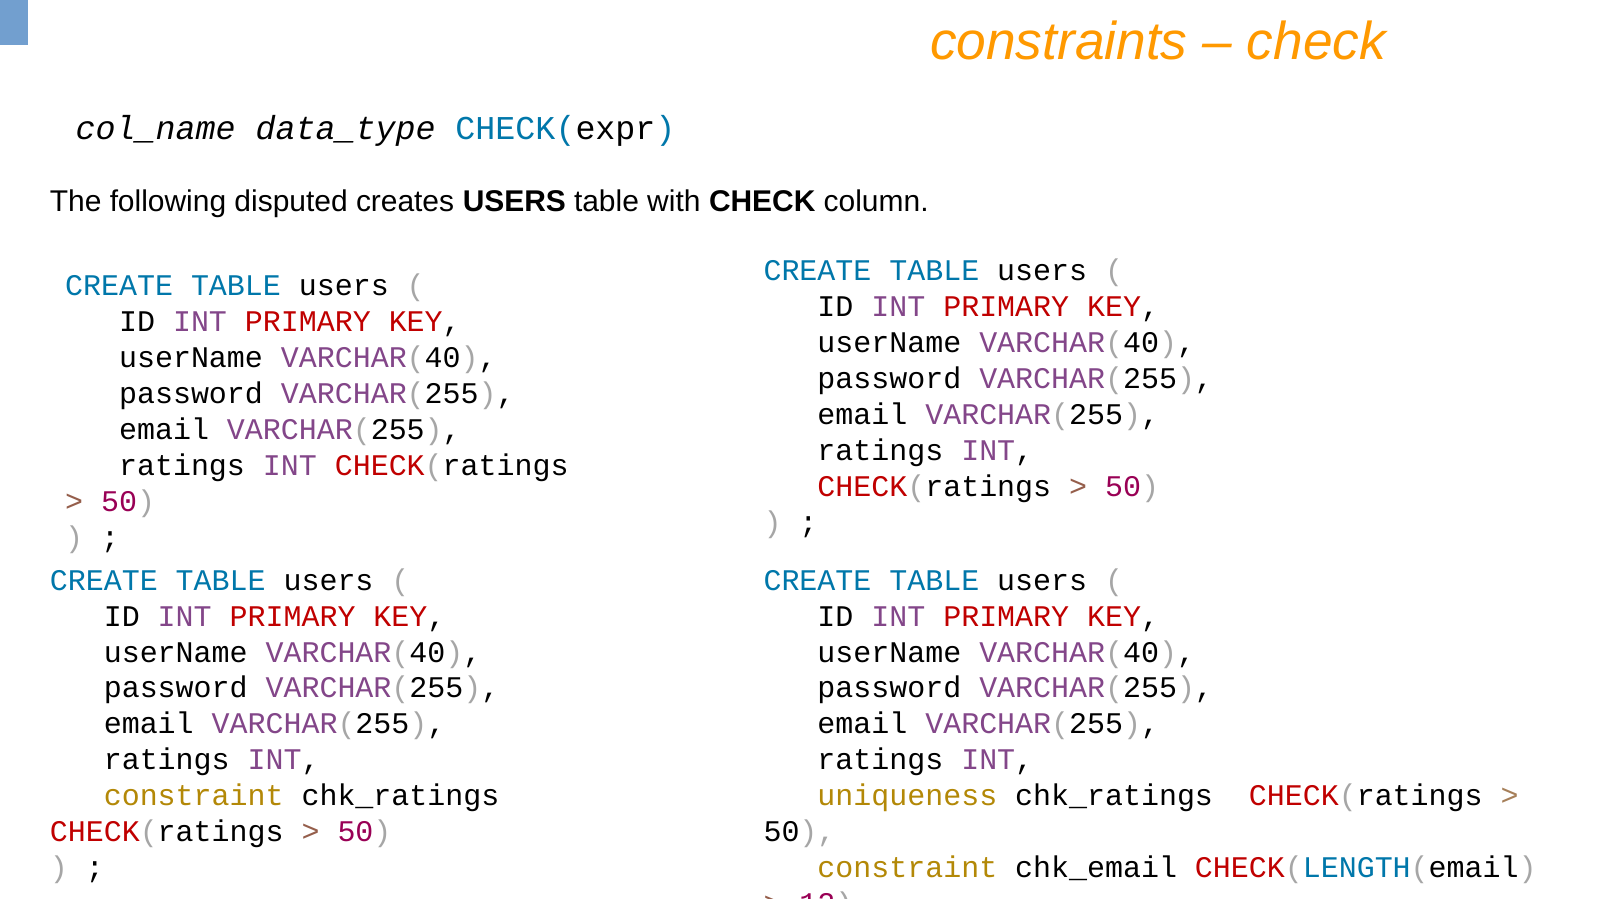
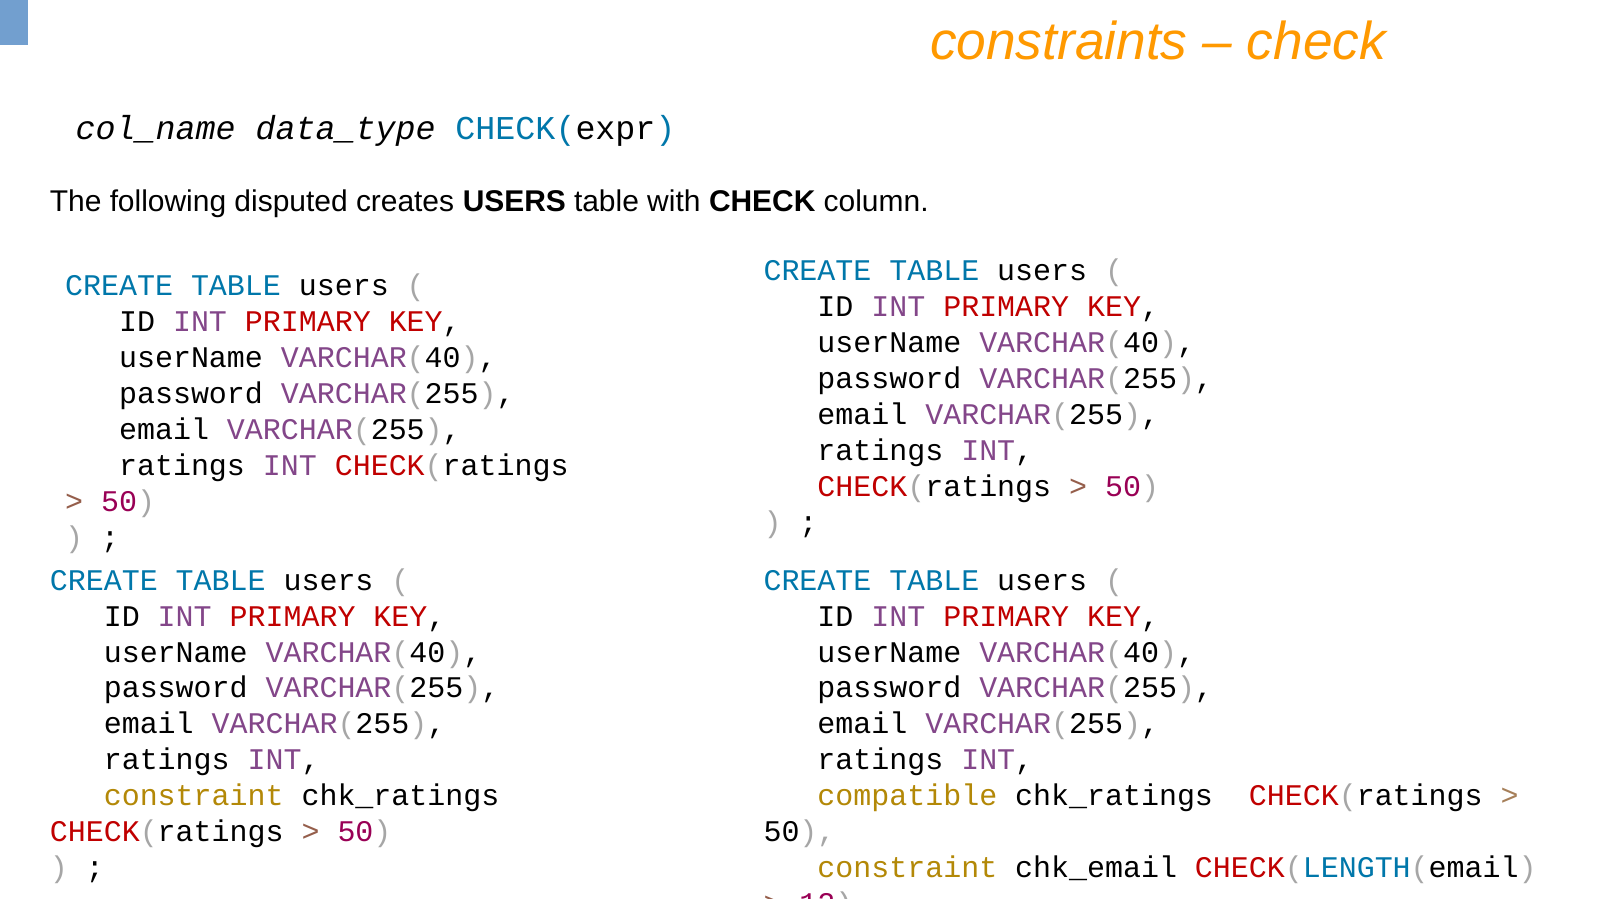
uniqueness: uniqueness -> compatible
